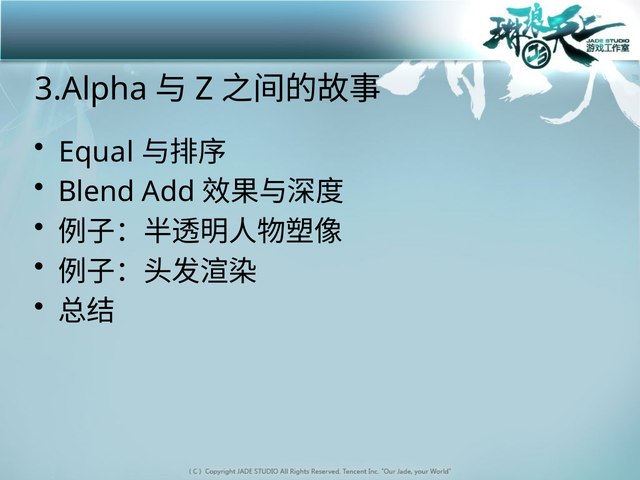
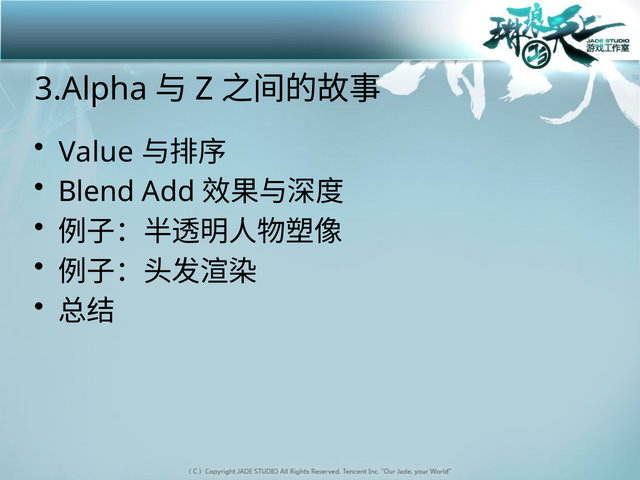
Equal: Equal -> Value
